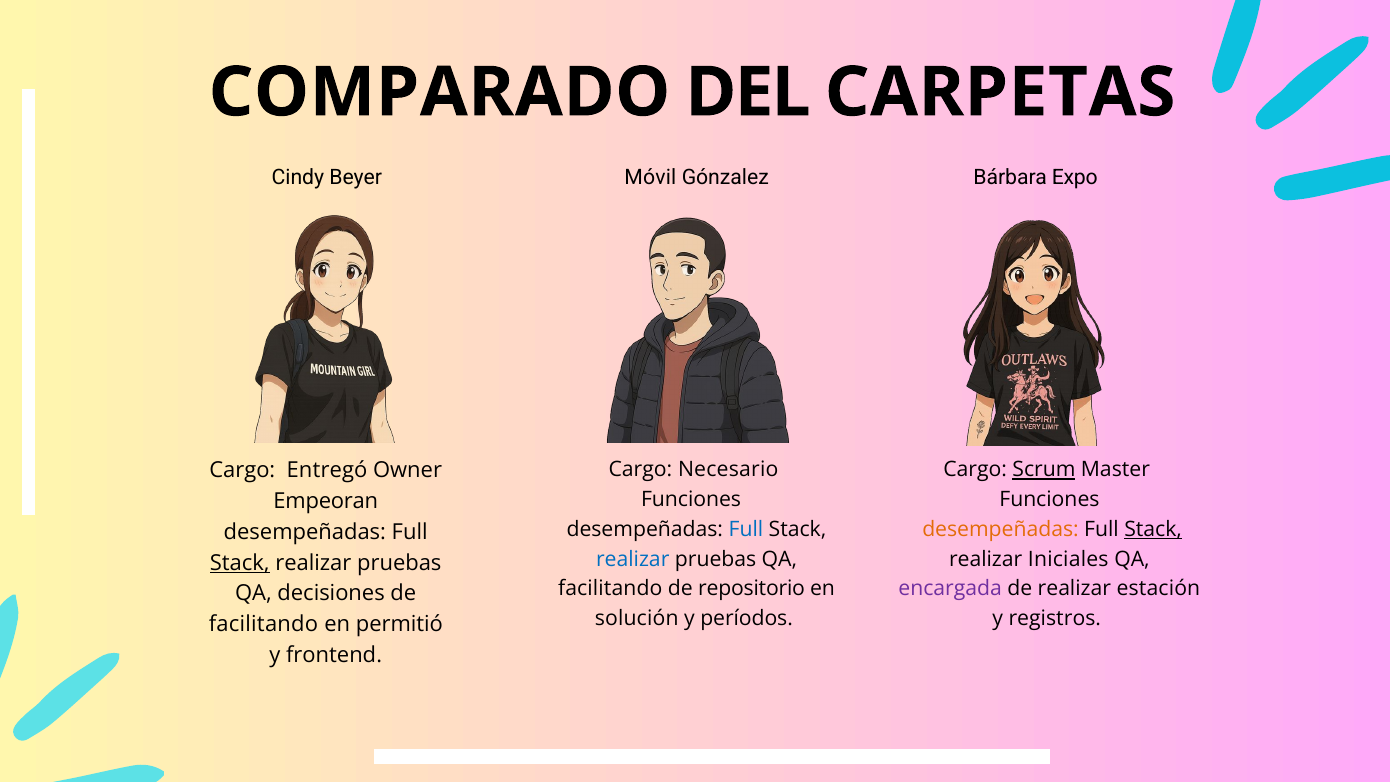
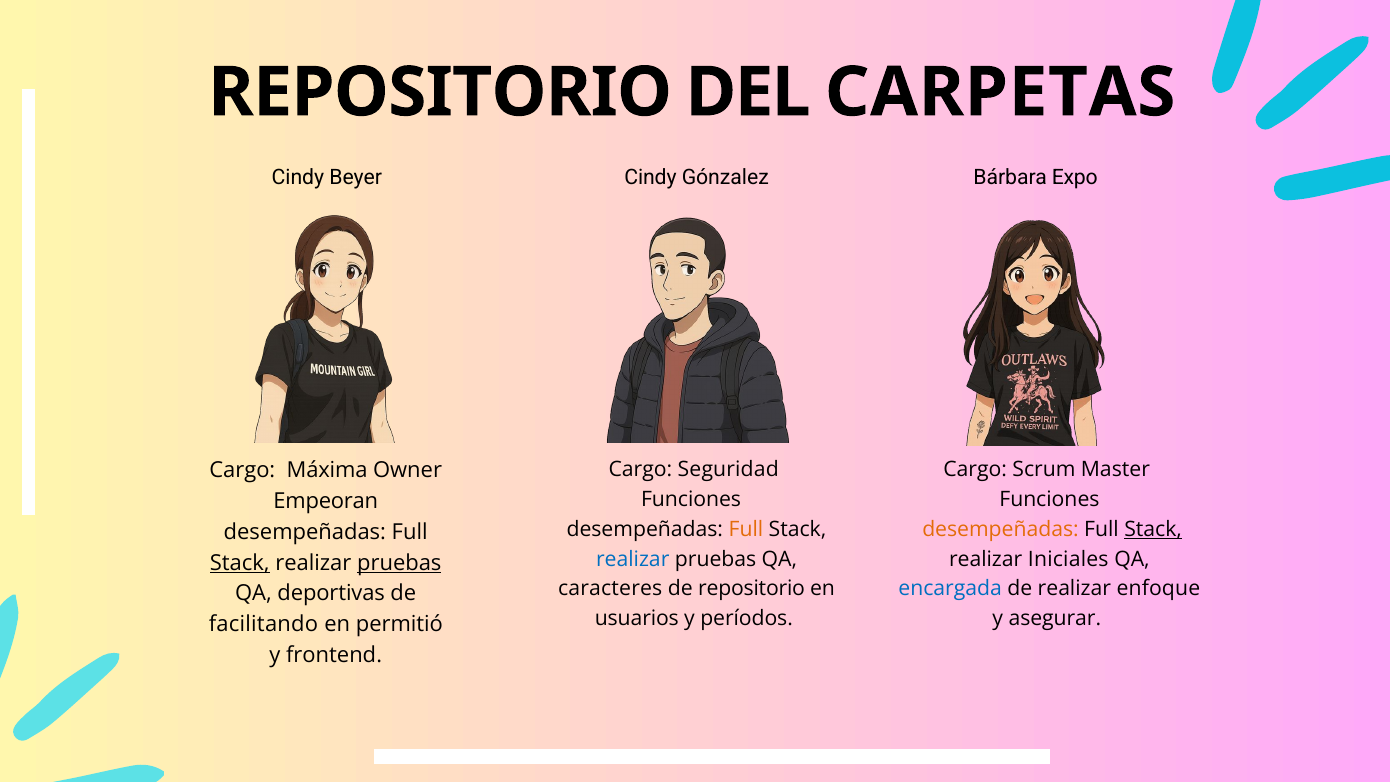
COMPARADO at (439, 92): COMPARADO -> REPOSITORIO
Beyer Móvil: Móvil -> Cindy
Necesario: Necesario -> Seguridad
Scrum underline: present -> none
Entregó: Entregó -> Máxima
Full at (746, 529) colour: blue -> orange
pruebas at (399, 563) underline: none -> present
facilitando at (610, 589): facilitando -> caracteres
encargada colour: purple -> blue
estación: estación -> enfoque
decisiones: decisiones -> deportivas
solución: solución -> usuarios
registros: registros -> asegurar
